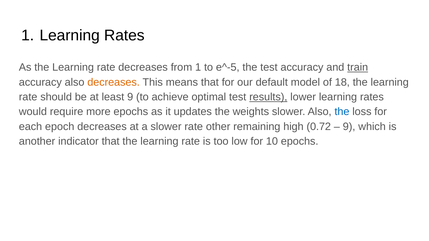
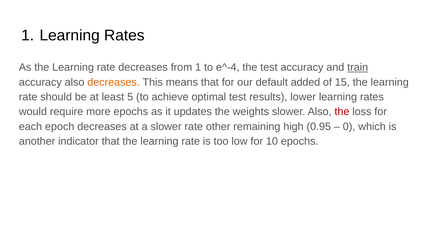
e^-5: e^-5 -> e^-4
model: model -> added
18: 18 -> 15
least 9: 9 -> 5
results underline: present -> none
the at (342, 112) colour: blue -> red
0.72: 0.72 -> 0.95
9 at (349, 127): 9 -> 0
